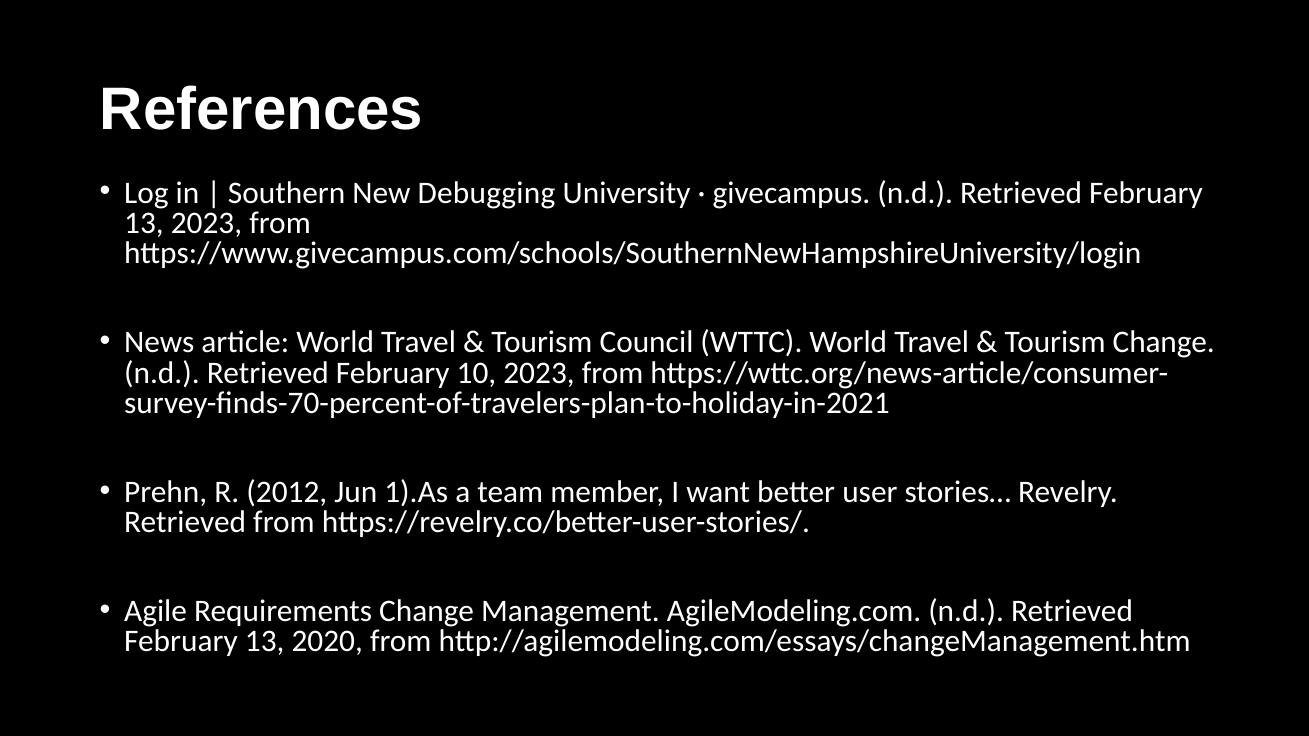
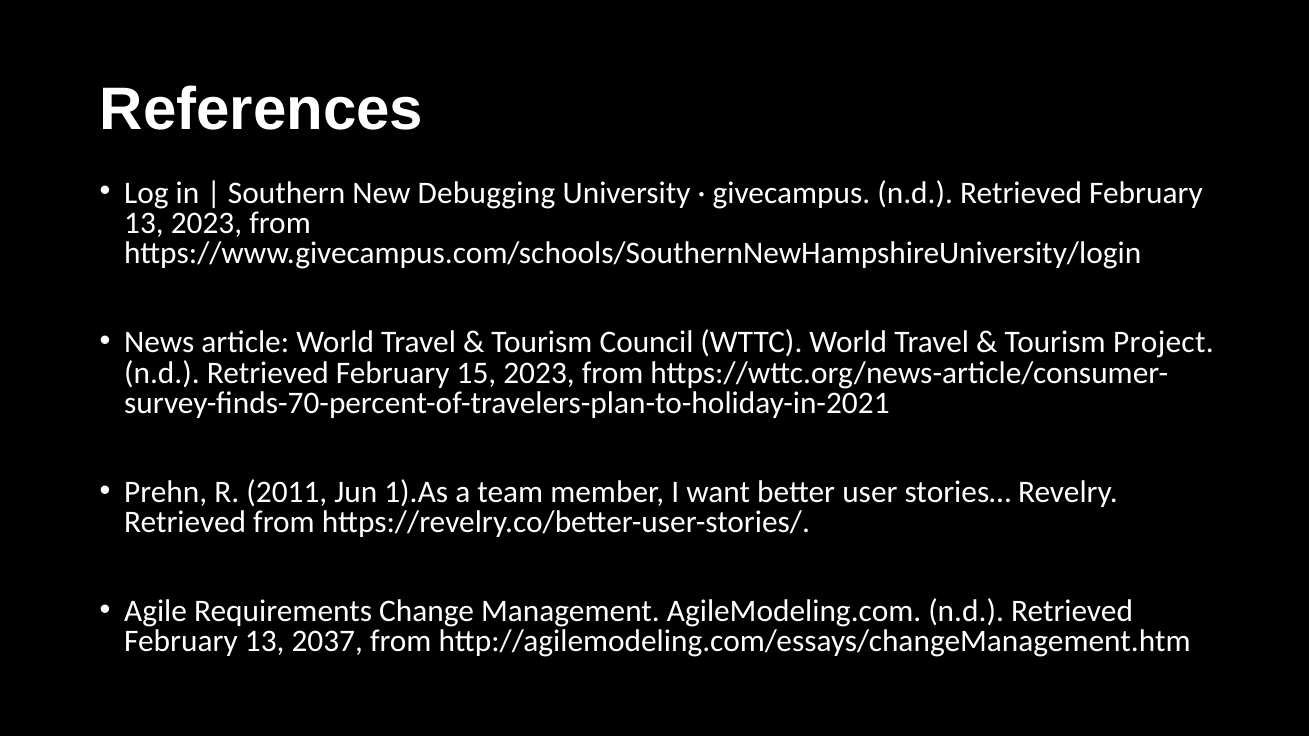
Tourism Change: Change -> Project
10: 10 -> 15
2012: 2012 -> 2011
2020: 2020 -> 2037
